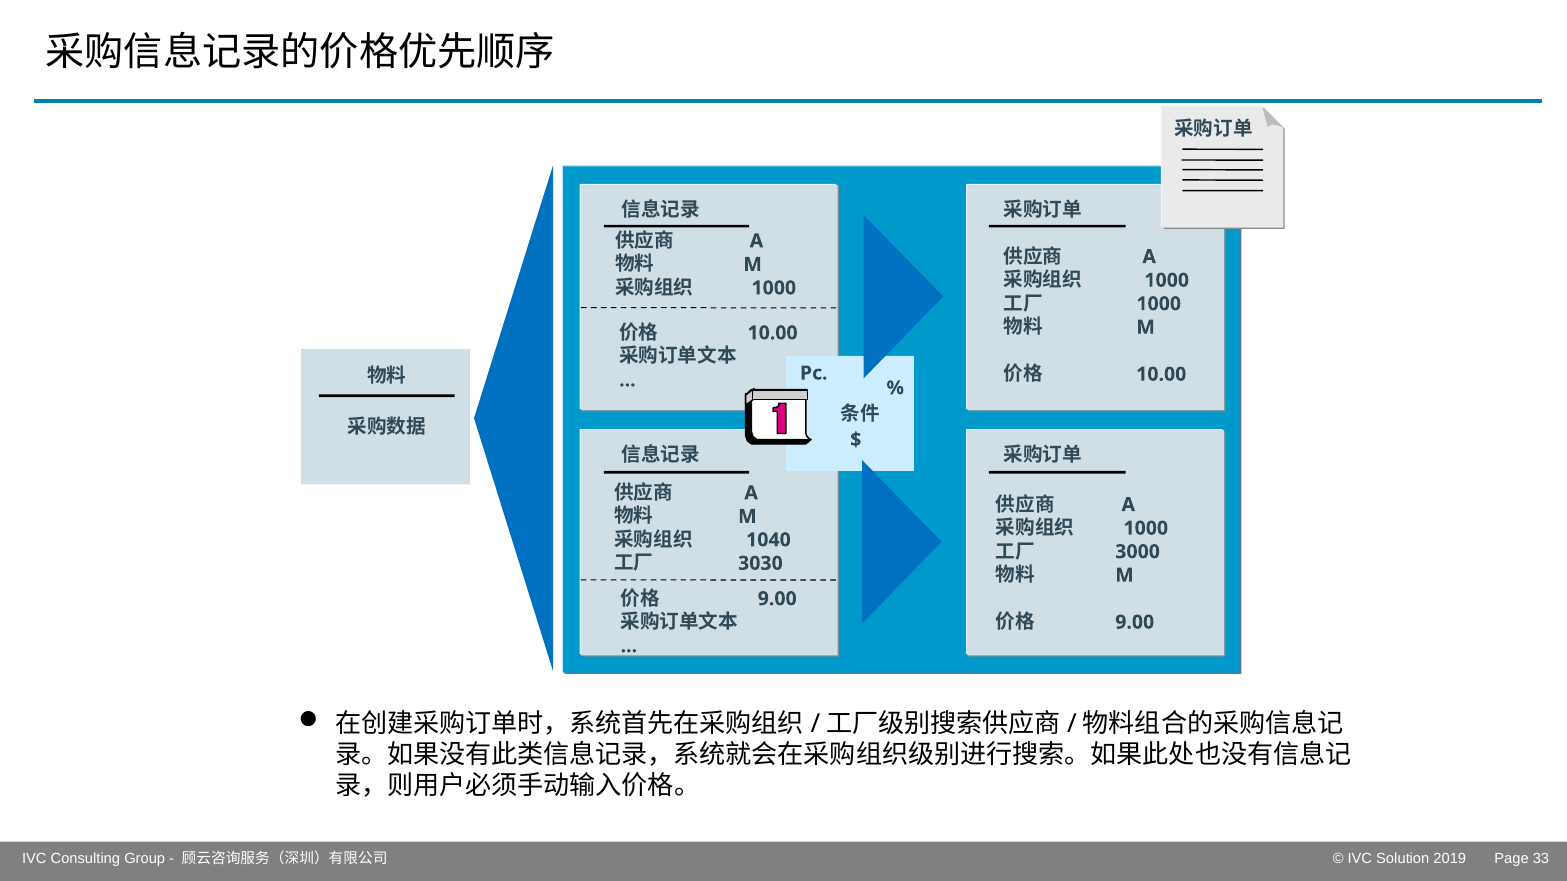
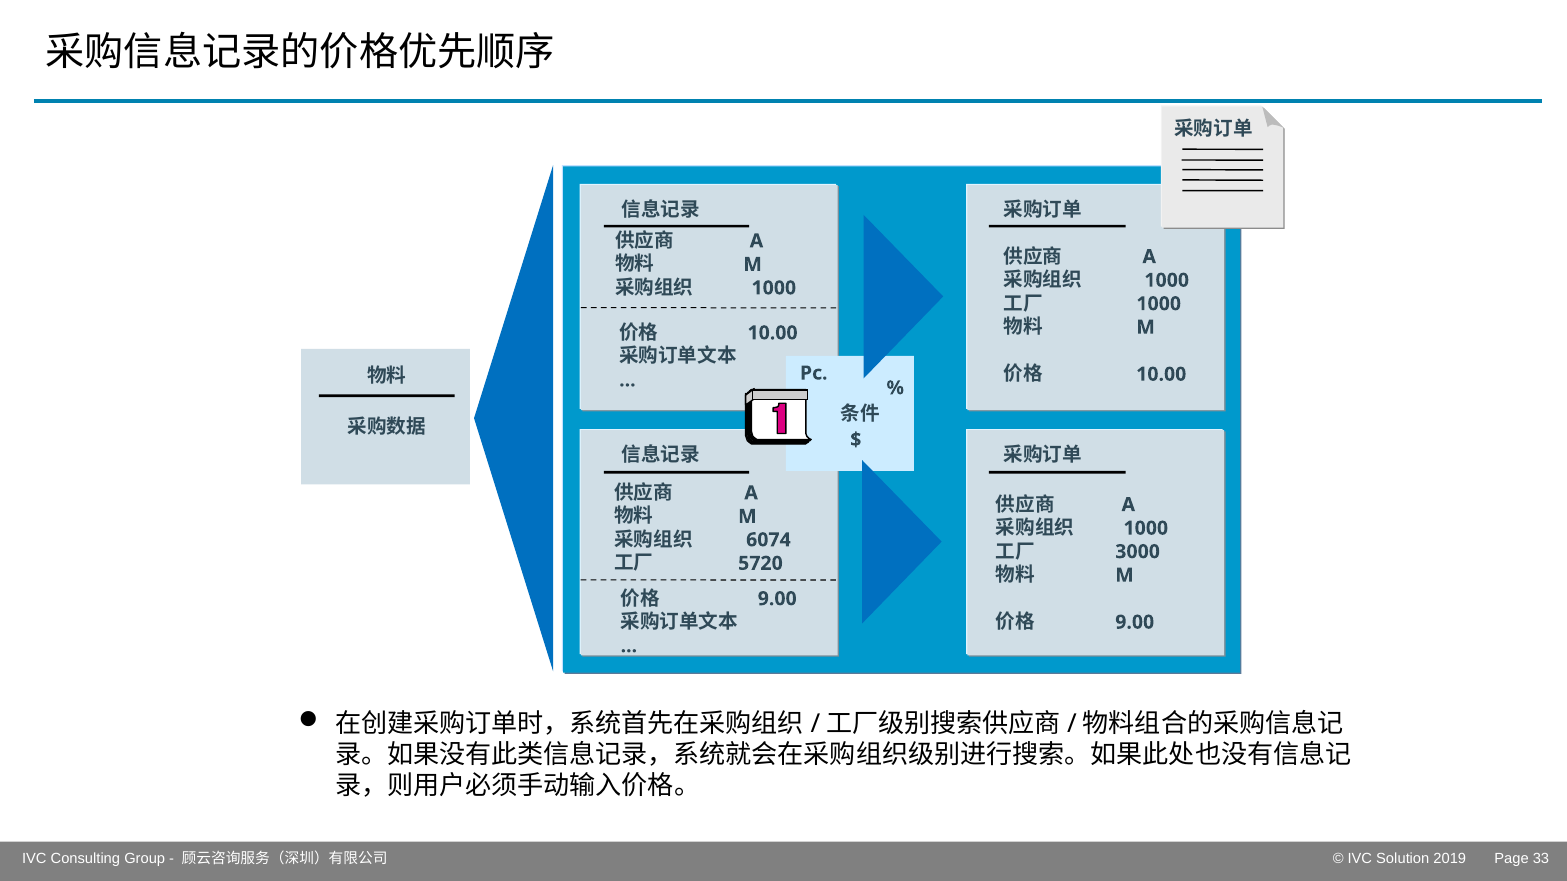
1040: 1040 -> 6074
3030: 3030 -> 5720
